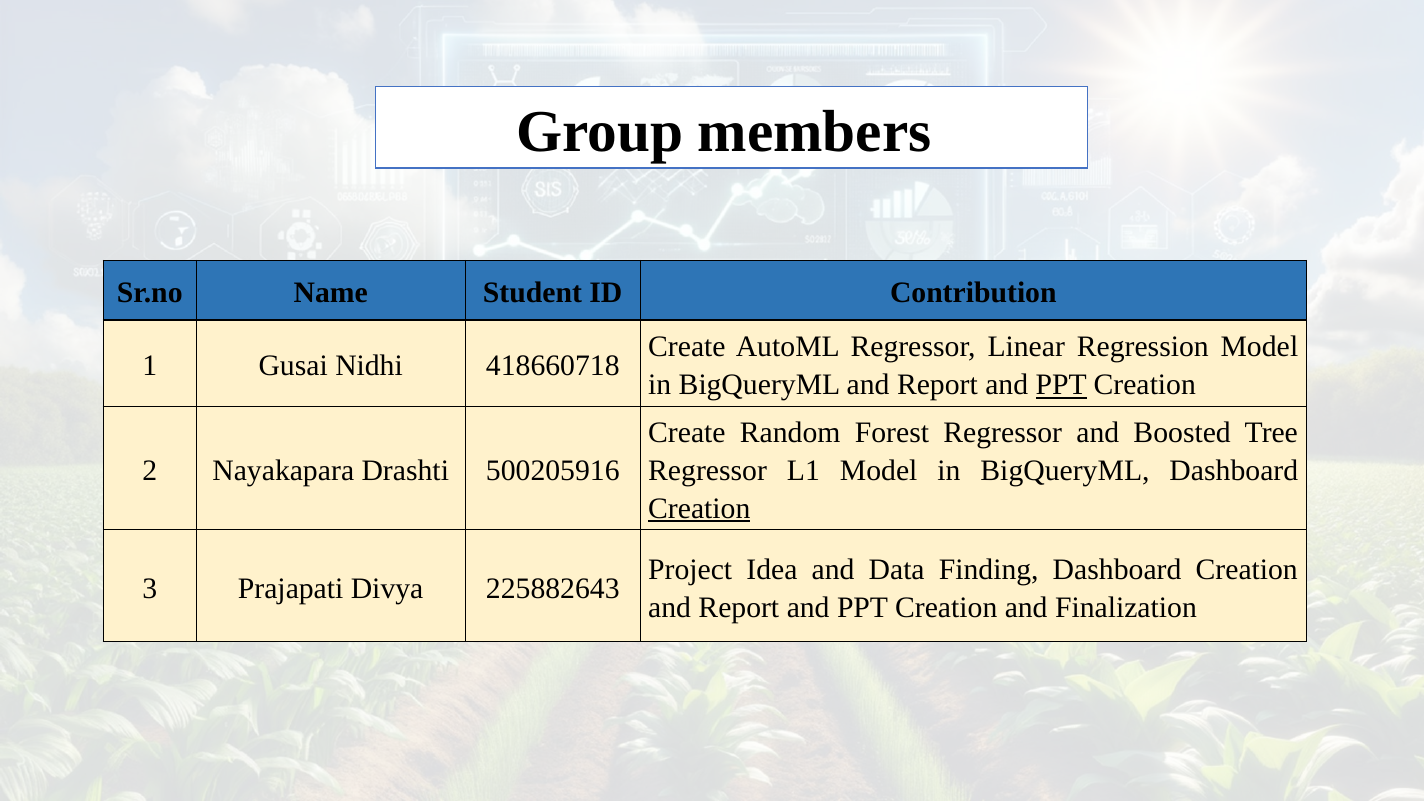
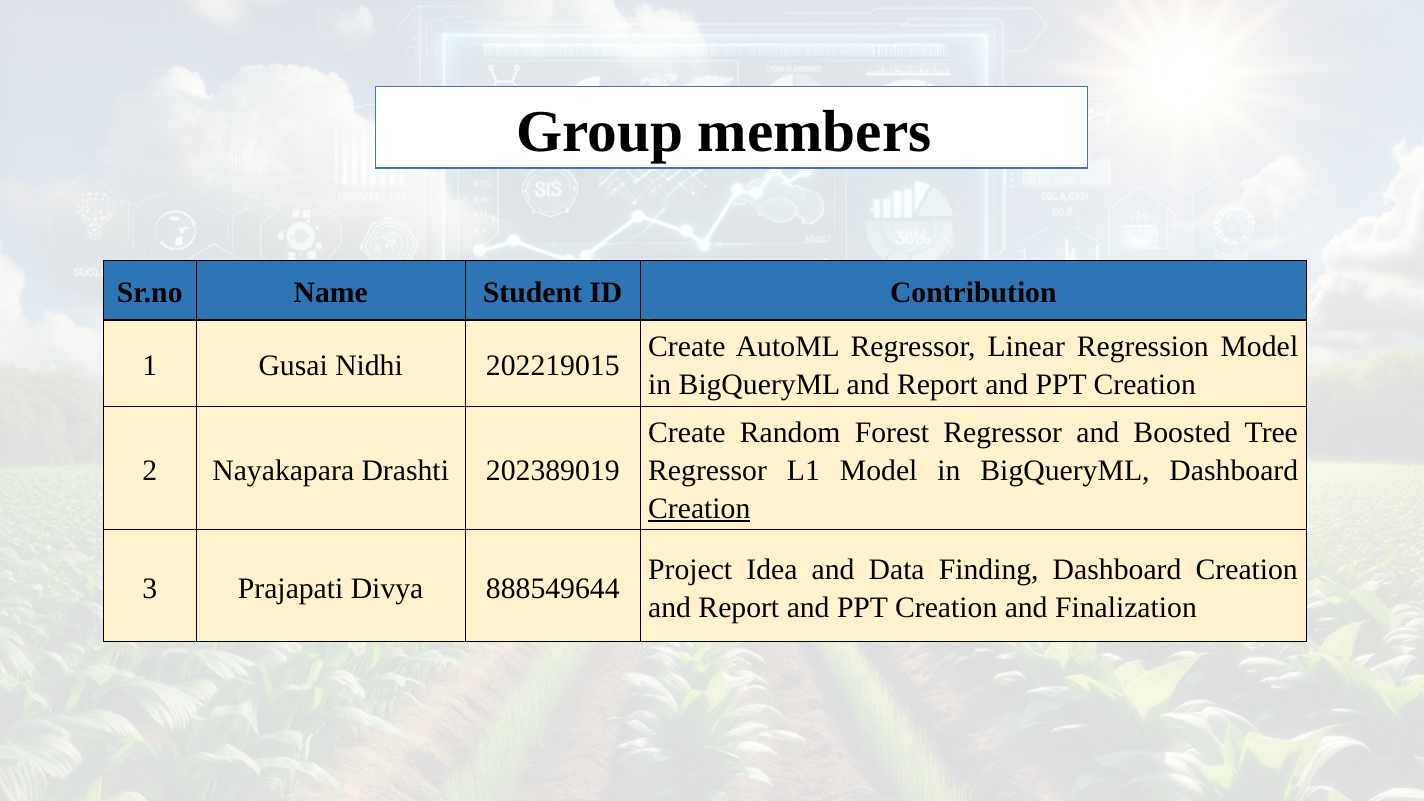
418660718: 418660718 -> 202219015
PPT at (1061, 385) underline: present -> none
500205916: 500205916 -> 202389019
225882643: 225882643 -> 888549644
